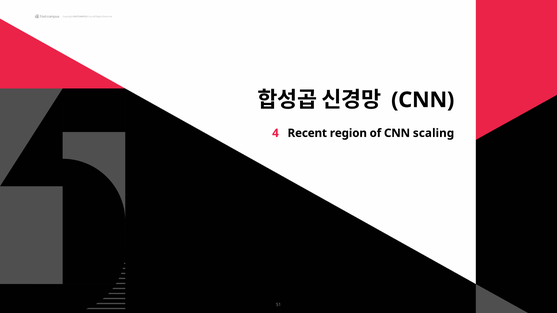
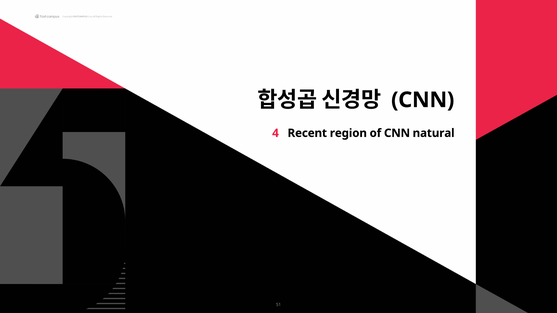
scaling: scaling -> natural
